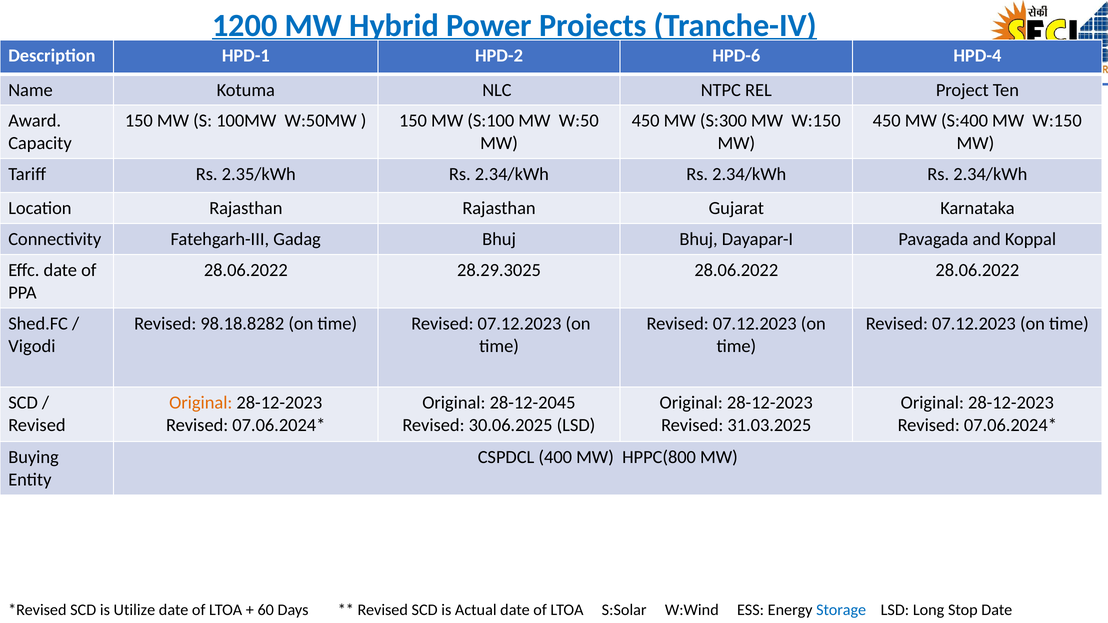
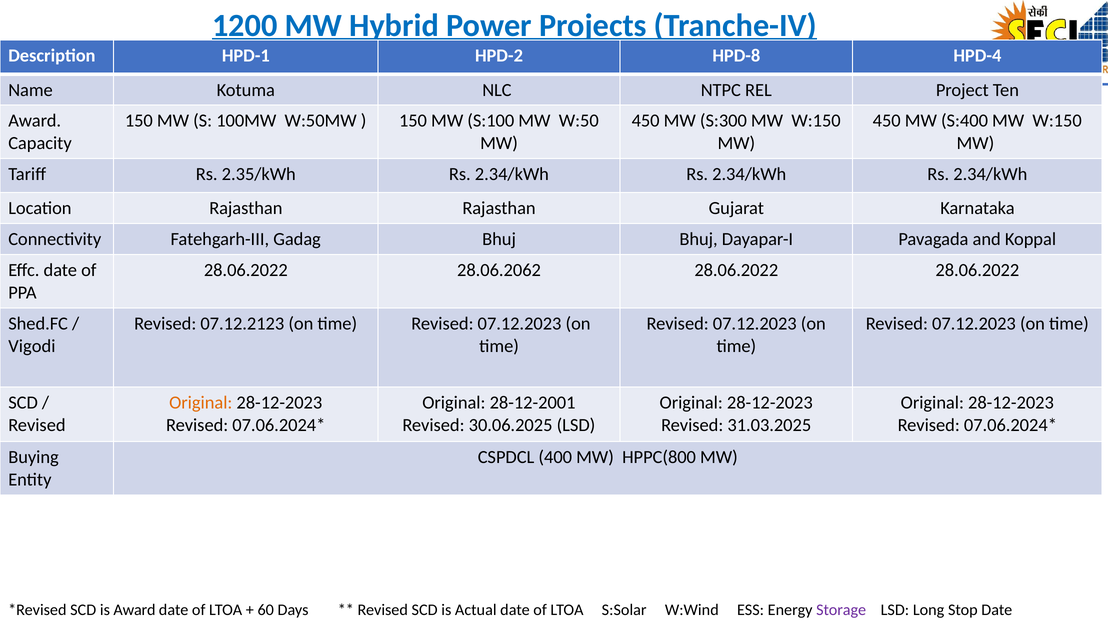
HPD-6: HPD-6 -> HPD-8
28.29.3025: 28.29.3025 -> 28.06.2062
98.18.8282: 98.18.8282 -> 07.12.2123
28-12-2045: 28-12-2045 -> 28-12-2001
is Utilize: Utilize -> Award
Storage colour: blue -> purple
